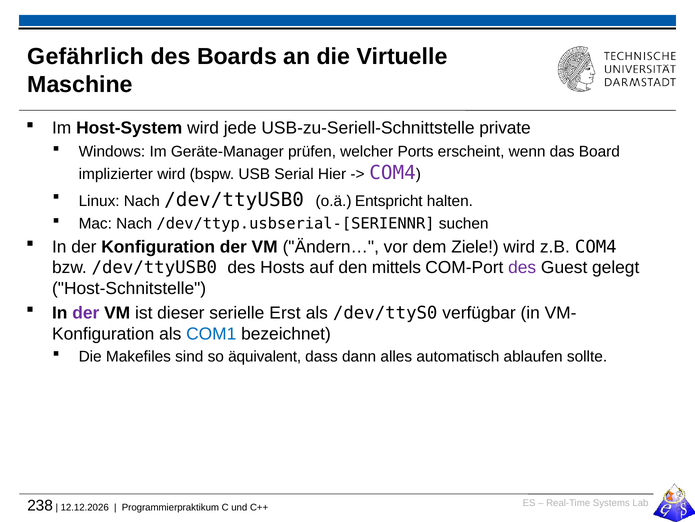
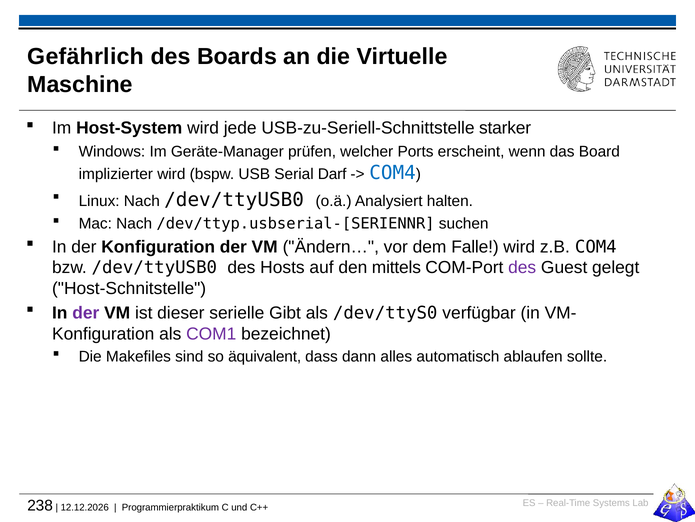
private: private -> starker
Hier: Hier -> Darf
COM4 at (393, 172) colour: purple -> blue
Entspricht: Entspricht -> Analysiert
Ziele: Ziele -> Falle
Erst: Erst -> Gibt
COM1 colour: blue -> purple
